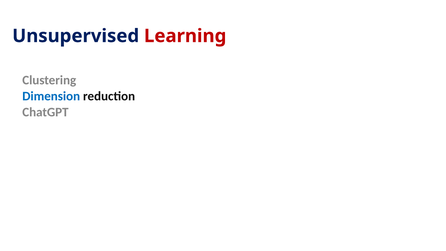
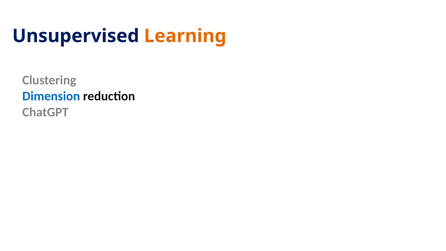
Learning colour: red -> orange
